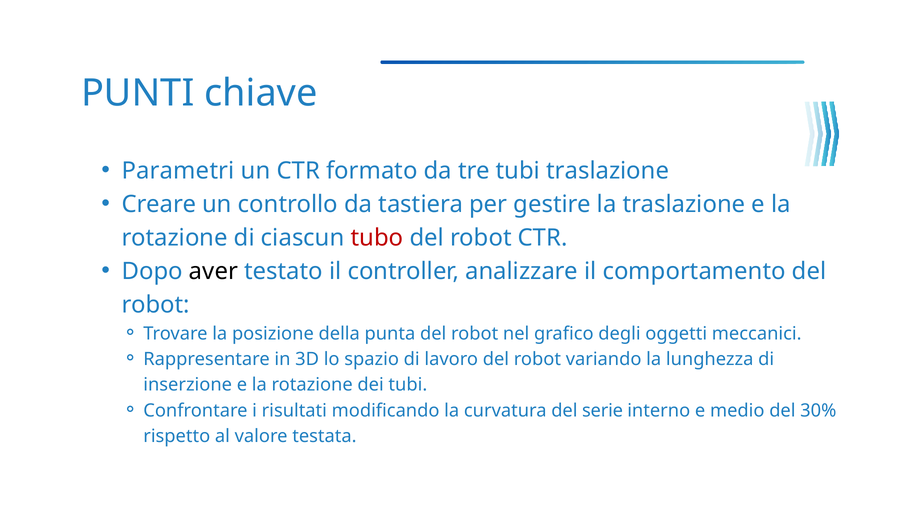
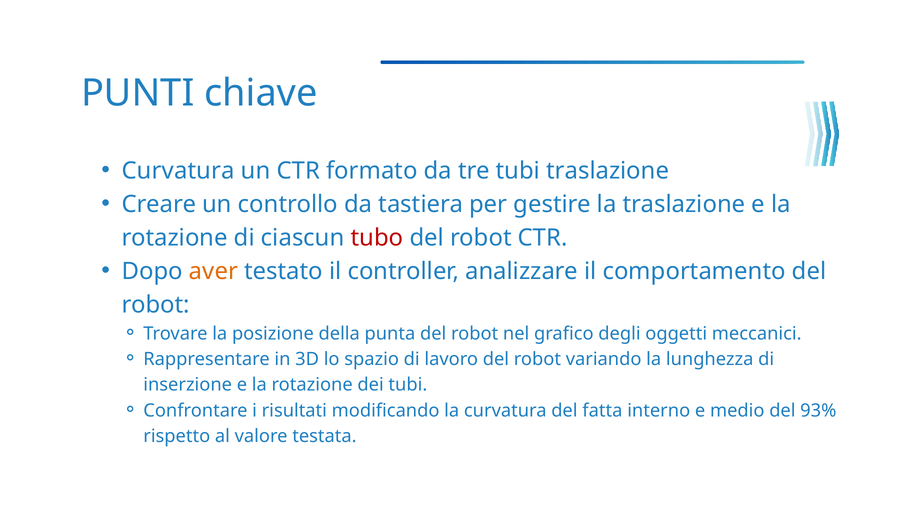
Parametri at (178, 170): Parametri -> Curvatura
aver colour: black -> orange
serie: serie -> fatta
30%: 30% -> 93%
